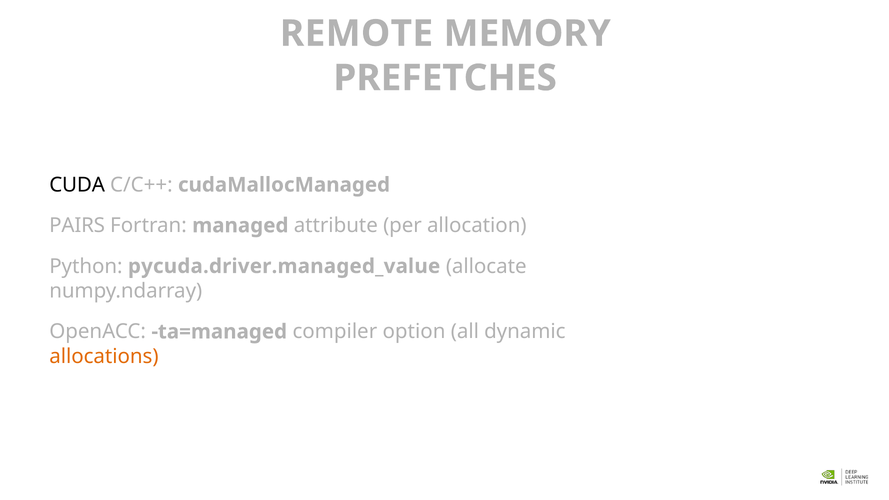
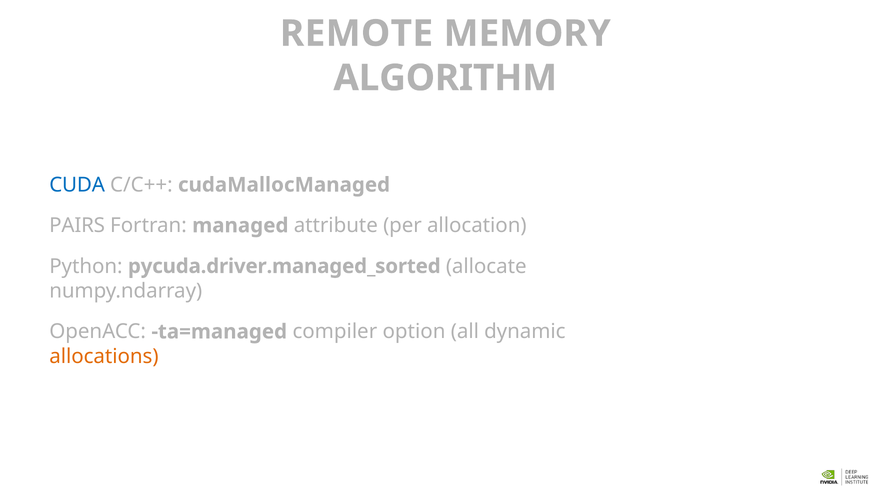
PREFETCHES: PREFETCHES -> ALGORITHM
CUDA colour: black -> blue
pycuda.driver.managed_value: pycuda.driver.managed_value -> pycuda.driver.managed_sorted
